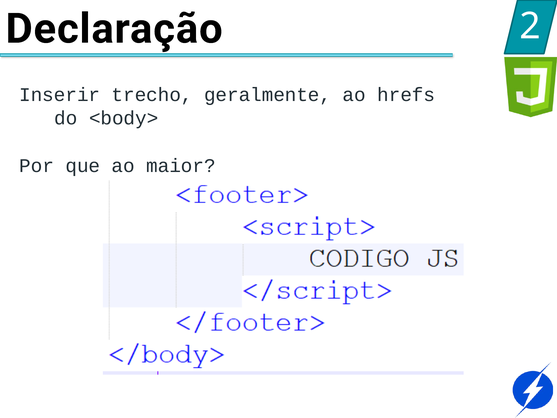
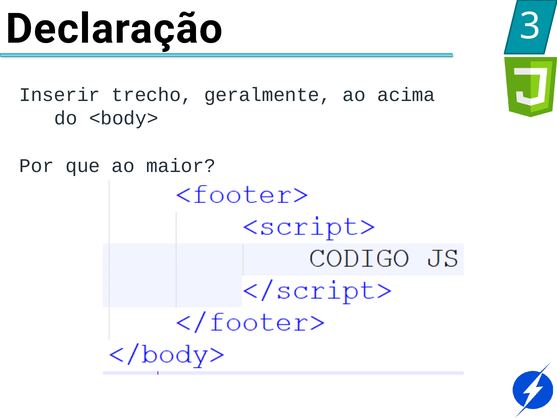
2: 2 -> 3
hrefs: hrefs -> acima
